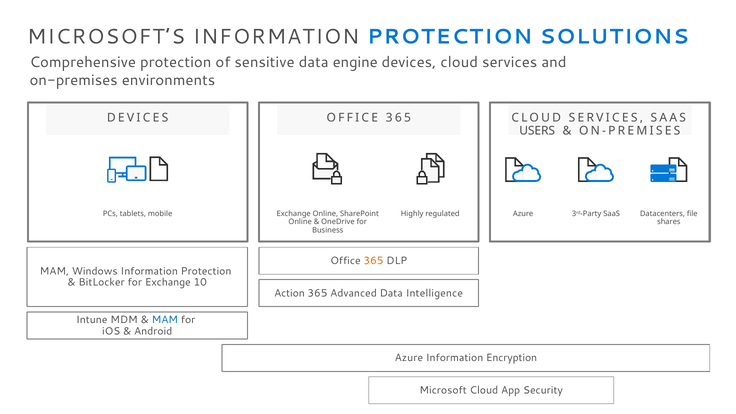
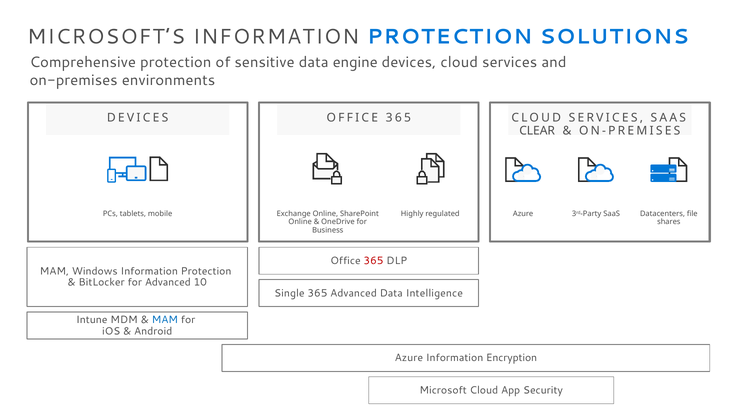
USERS: USERS -> CLEAR
365 at (373, 261) colour: orange -> red
for Exchange: Exchange -> Advanced
Action: Action -> Single
